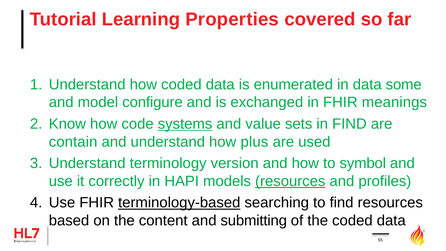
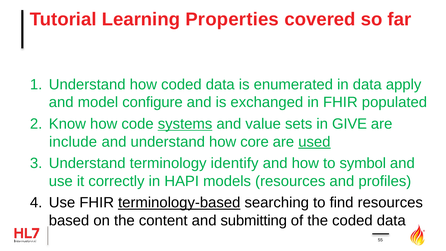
some: some -> apply
meanings: meanings -> populated
in FIND: FIND -> GIVE
contain: contain -> include
plus: plus -> core
used underline: none -> present
version: version -> identify
resources at (290, 181) underline: present -> none
